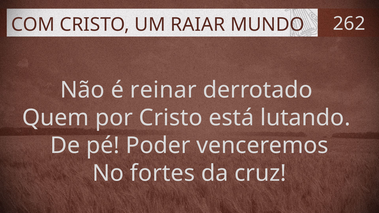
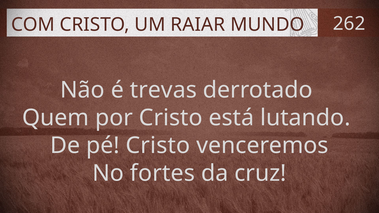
reinar: reinar -> trevas
pé Poder: Poder -> Cristo
